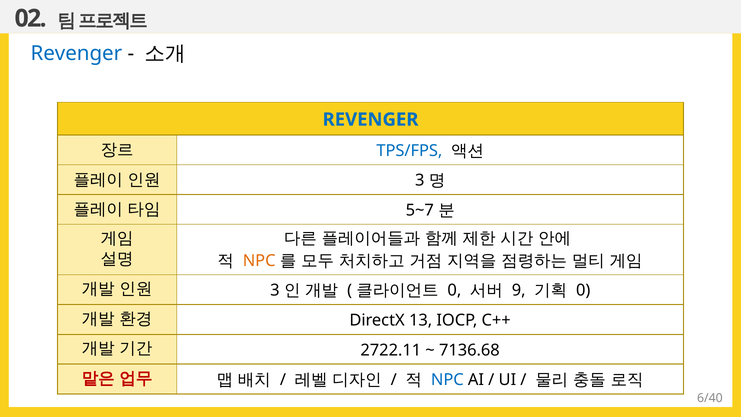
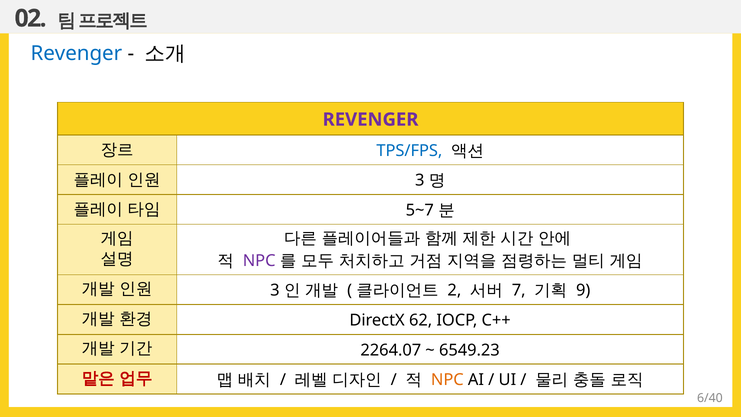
REVENGER at (371, 120) colour: blue -> purple
NPC at (259, 261) colour: orange -> purple
0 at (454, 290): 0 -> 2
9: 9 -> 7
0 at (583, 290): 0 -> 9
13: 13 -> 62
2722.11: 2722.11 -> 2264.07
7136.68: 7136.68 -> 6549.23
NPC at (447, 380) colour: blue -> orange
